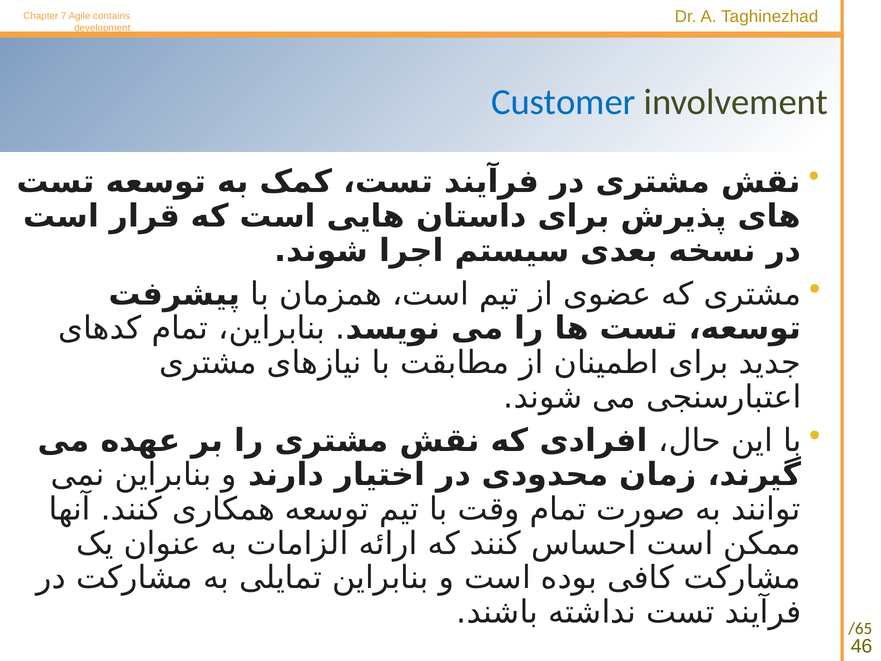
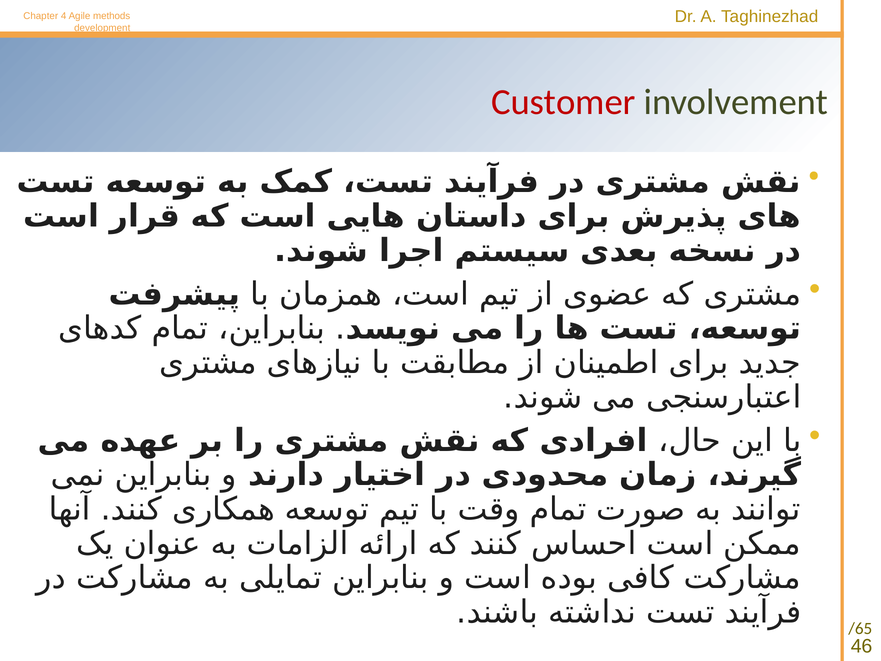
7: 7 -> 4
contains: contains -> methods
Customer colour: blue -> red
